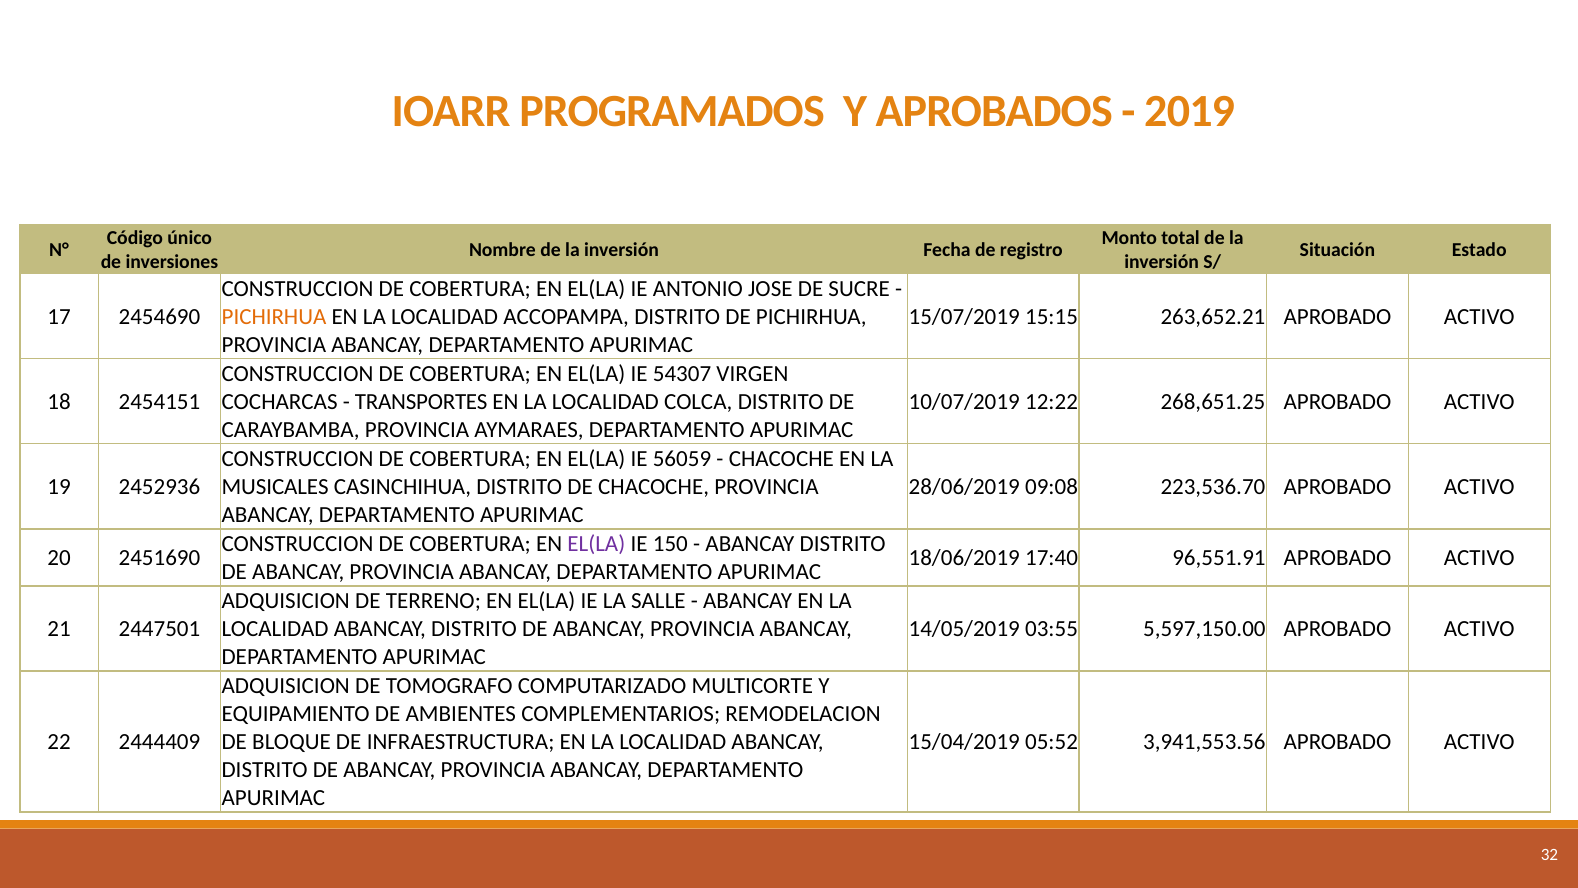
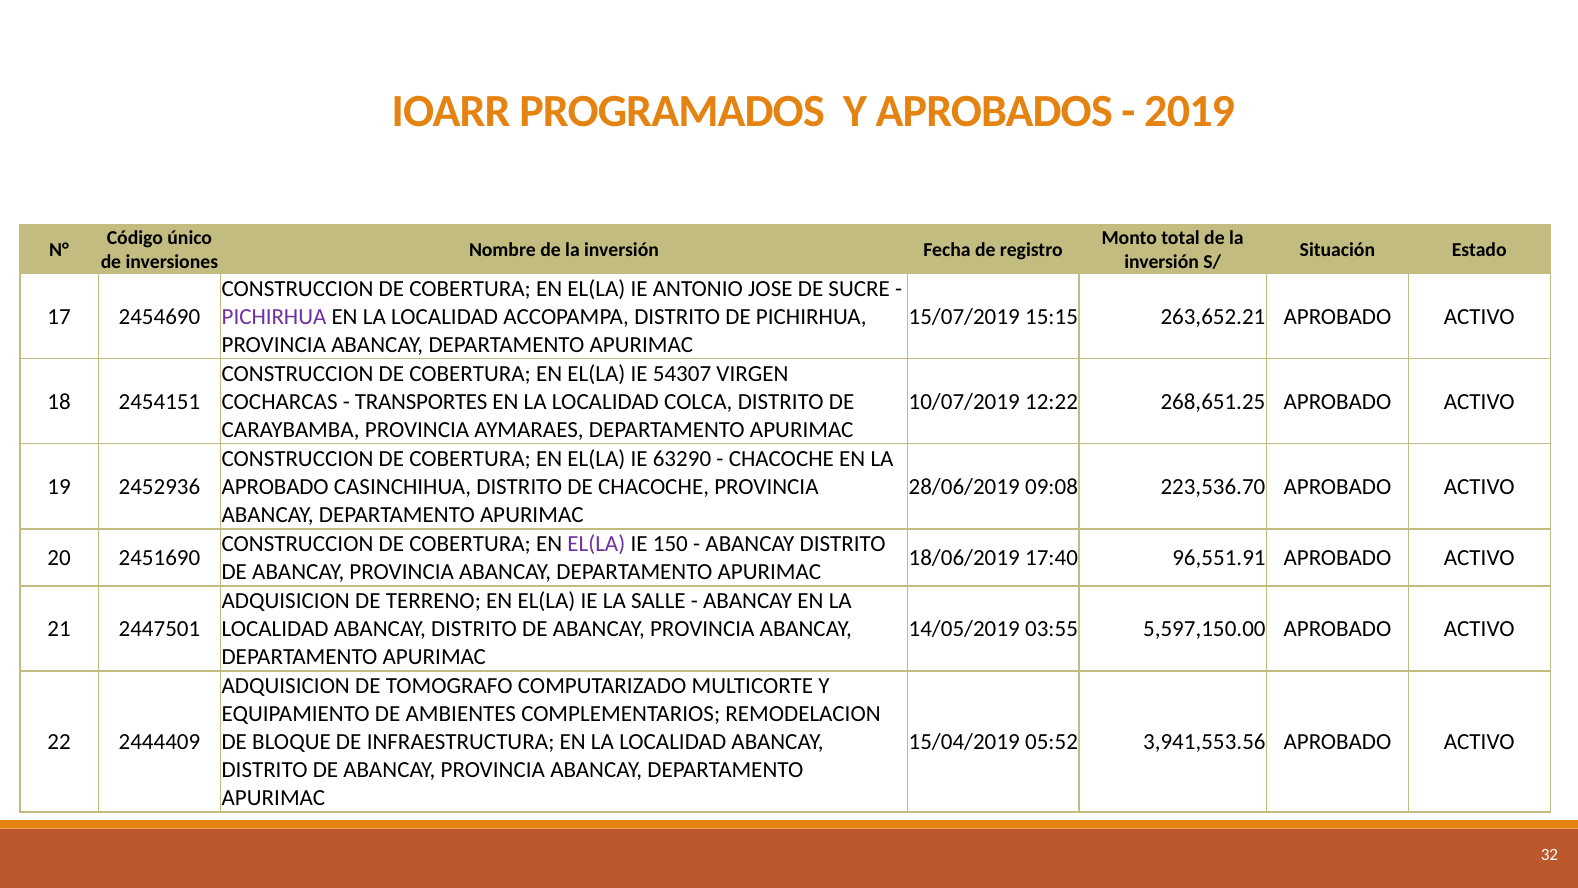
PICHIRHUA at (274, 317) colour: orange -> purple
56059: 56059 -> 63290
MUSICALES at (275, 487): MUSICALES -> APROBADO
